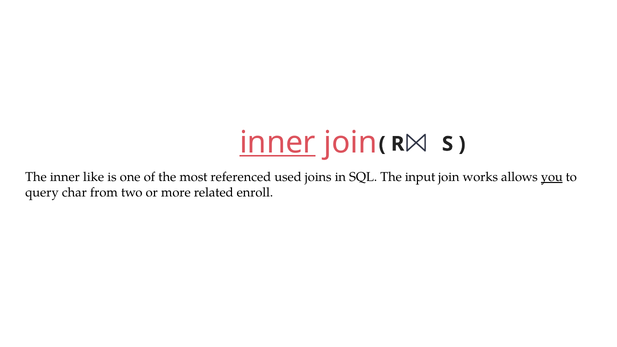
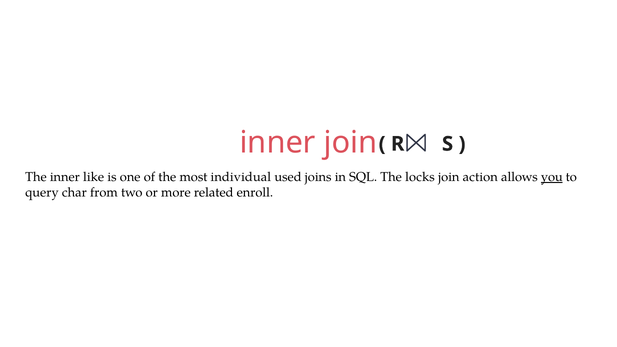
inner at (278, 142) underline: present -> none
referenced: referenced -> individual
input: input -> locks
works: works -> action
